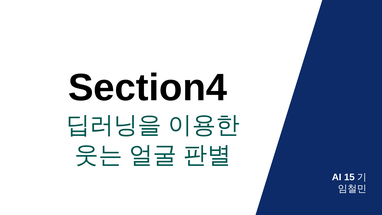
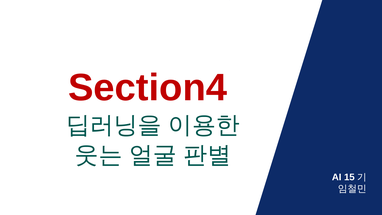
Section4 colour: black -> red
